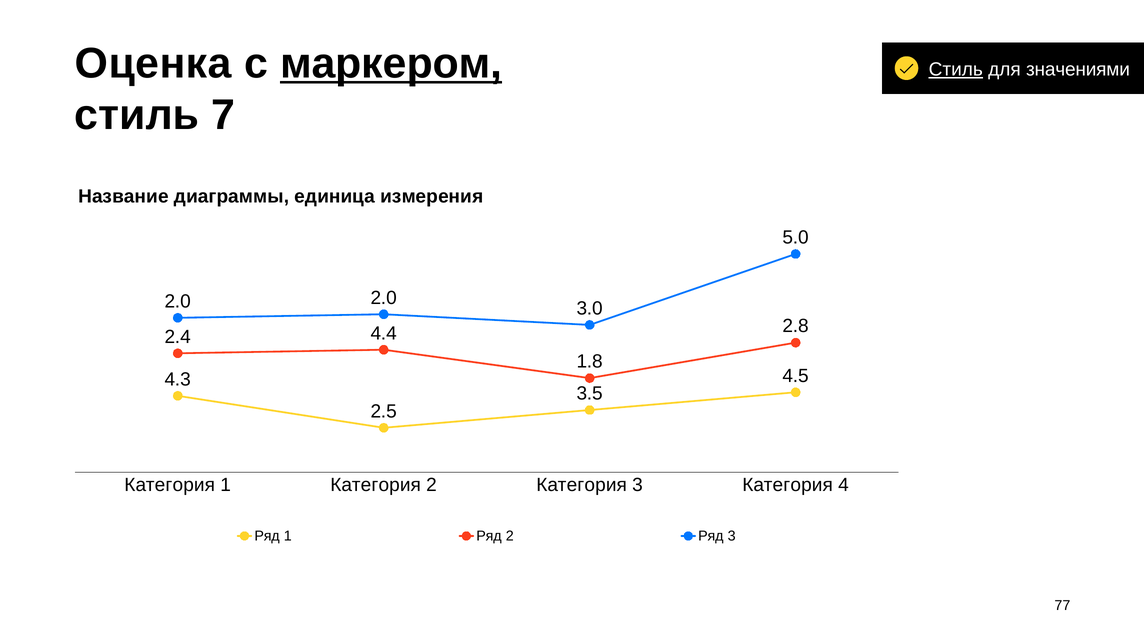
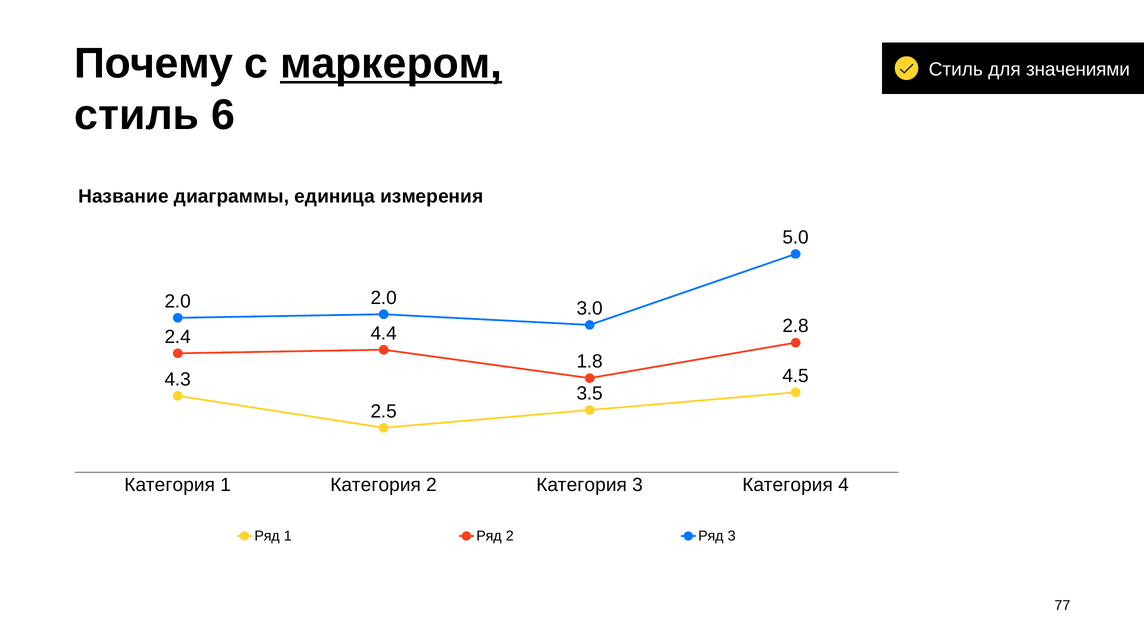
Оценка: Оценка -> Почему
Стиль at (956, 70) underline: present -> none
7: 7 -> 6
